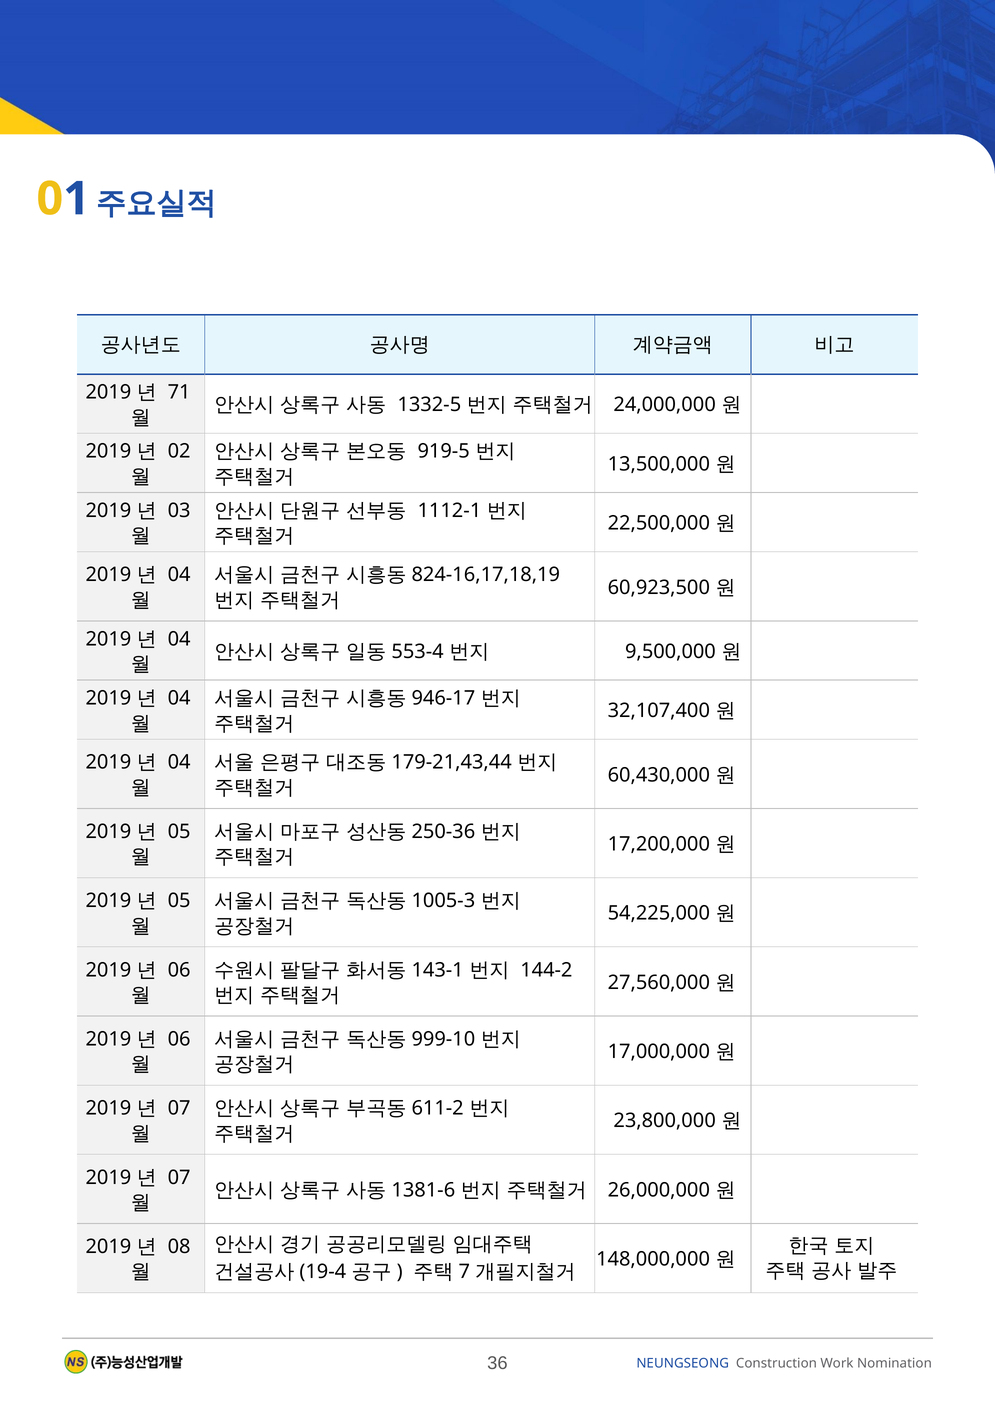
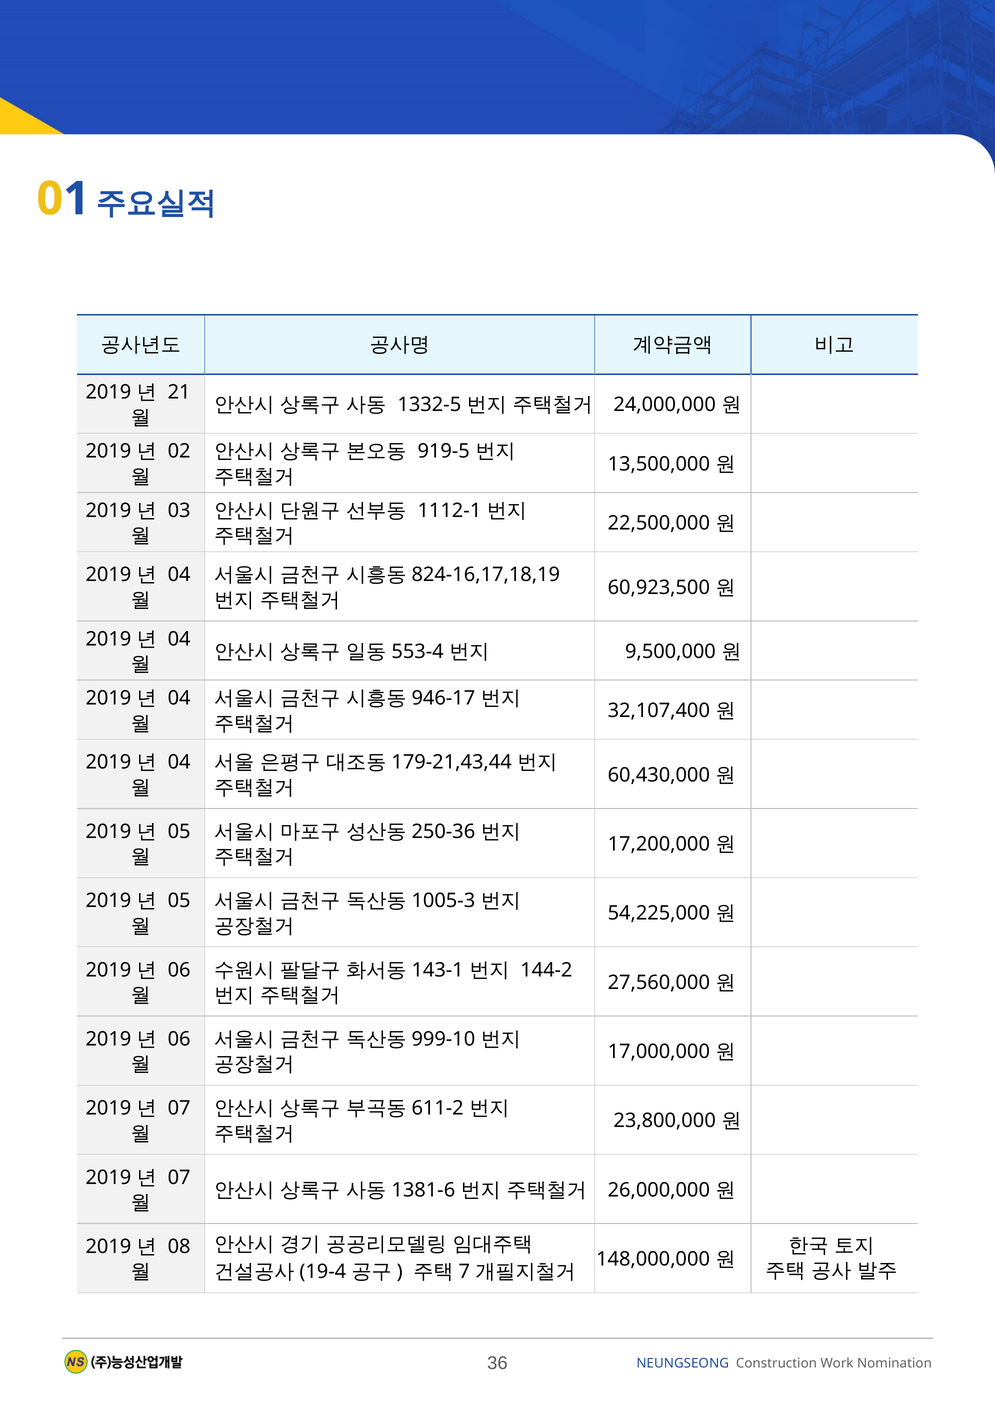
71: 71 -> 21
